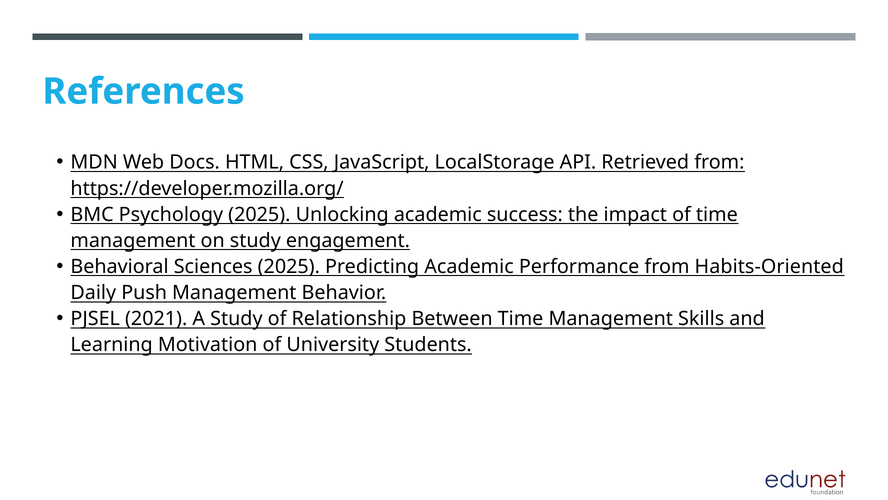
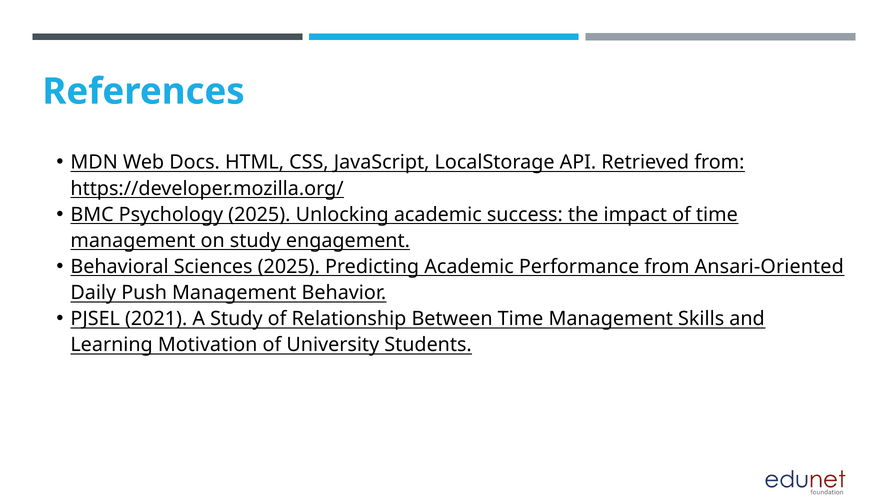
Habits-Oriented: Habits-Oriented -> Ansari-Oriented
